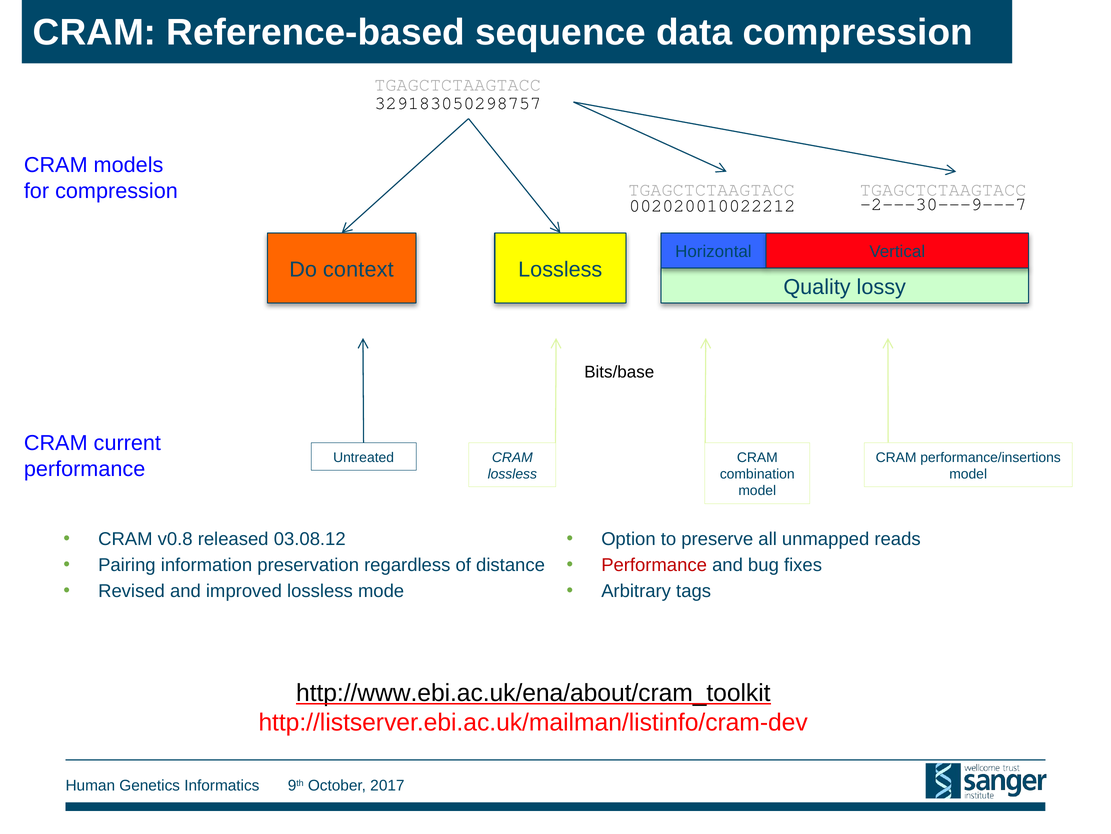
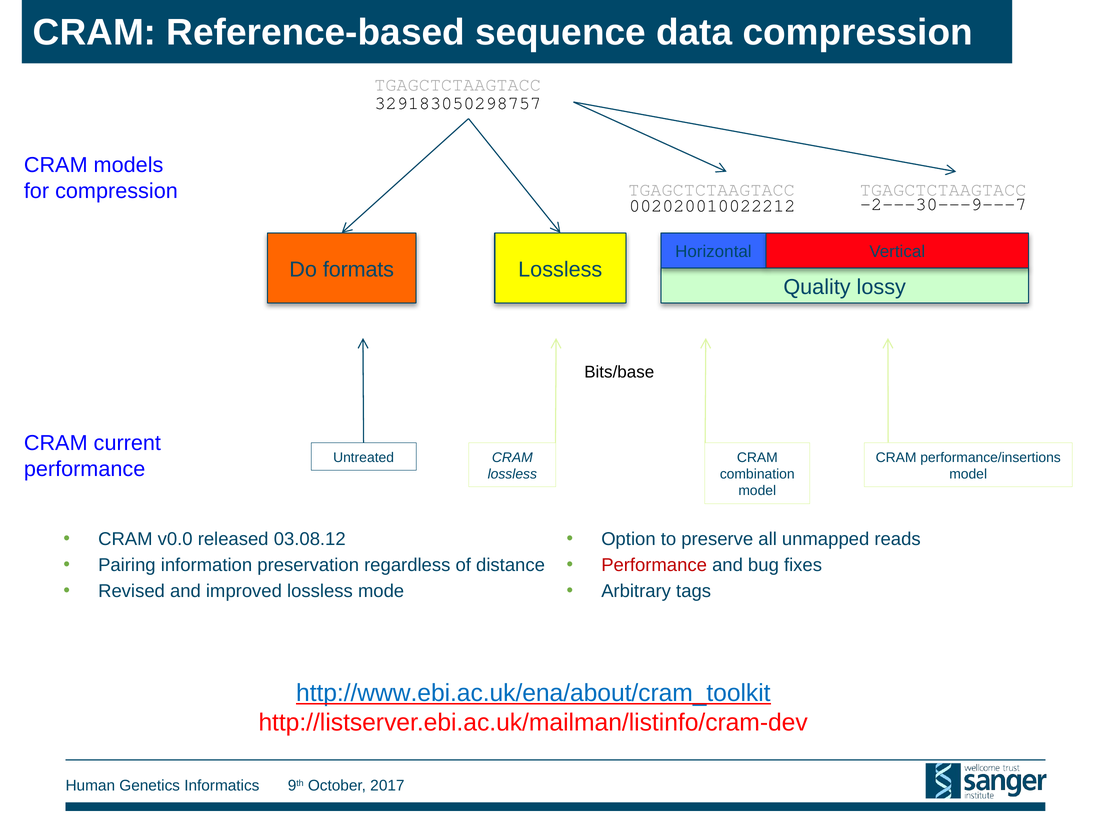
context: context -> formats
v0.8: v0.8 -> v0.0
http://www.ebi.ac.uk/ena/about/cram_toolkit colour: black -> blue
